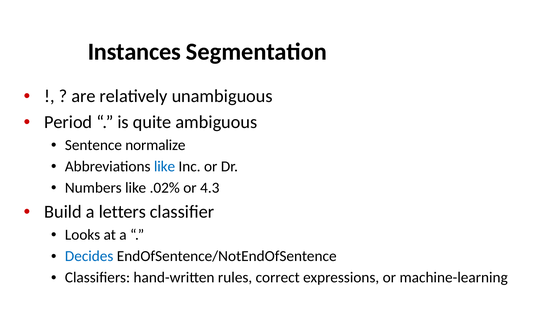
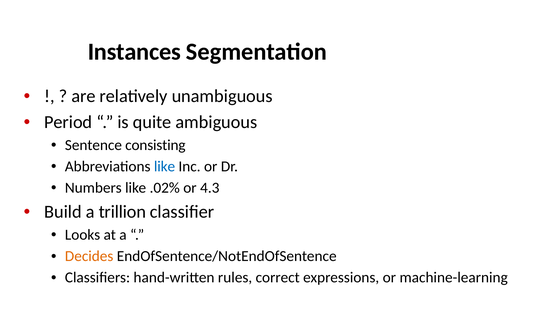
normalize: normalize -> consisting
letters: letters -> trillion
Decides colour: blue -> orange
